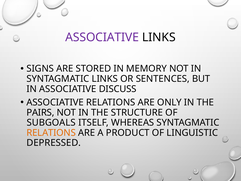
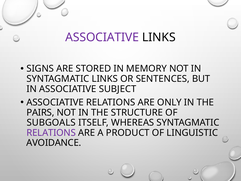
DISCUSS: DISCUSS -> SUBJECT
RELATIONS at (51, 133) colour: orange -> purple
DEPRESSED: DEPRESSED -> AVOIDANCE
